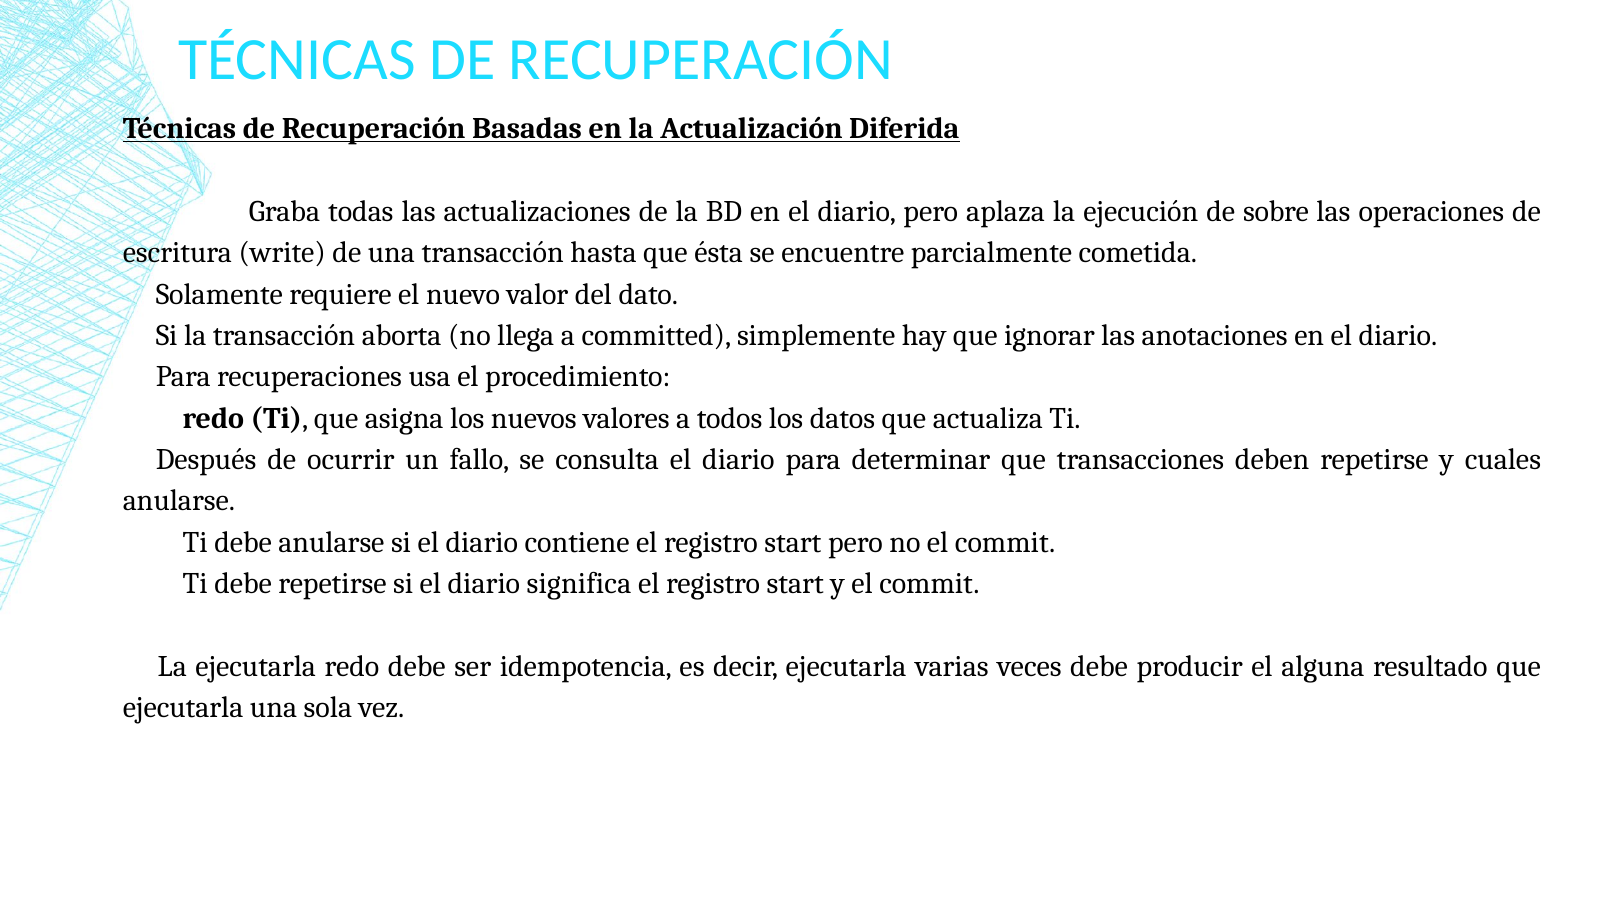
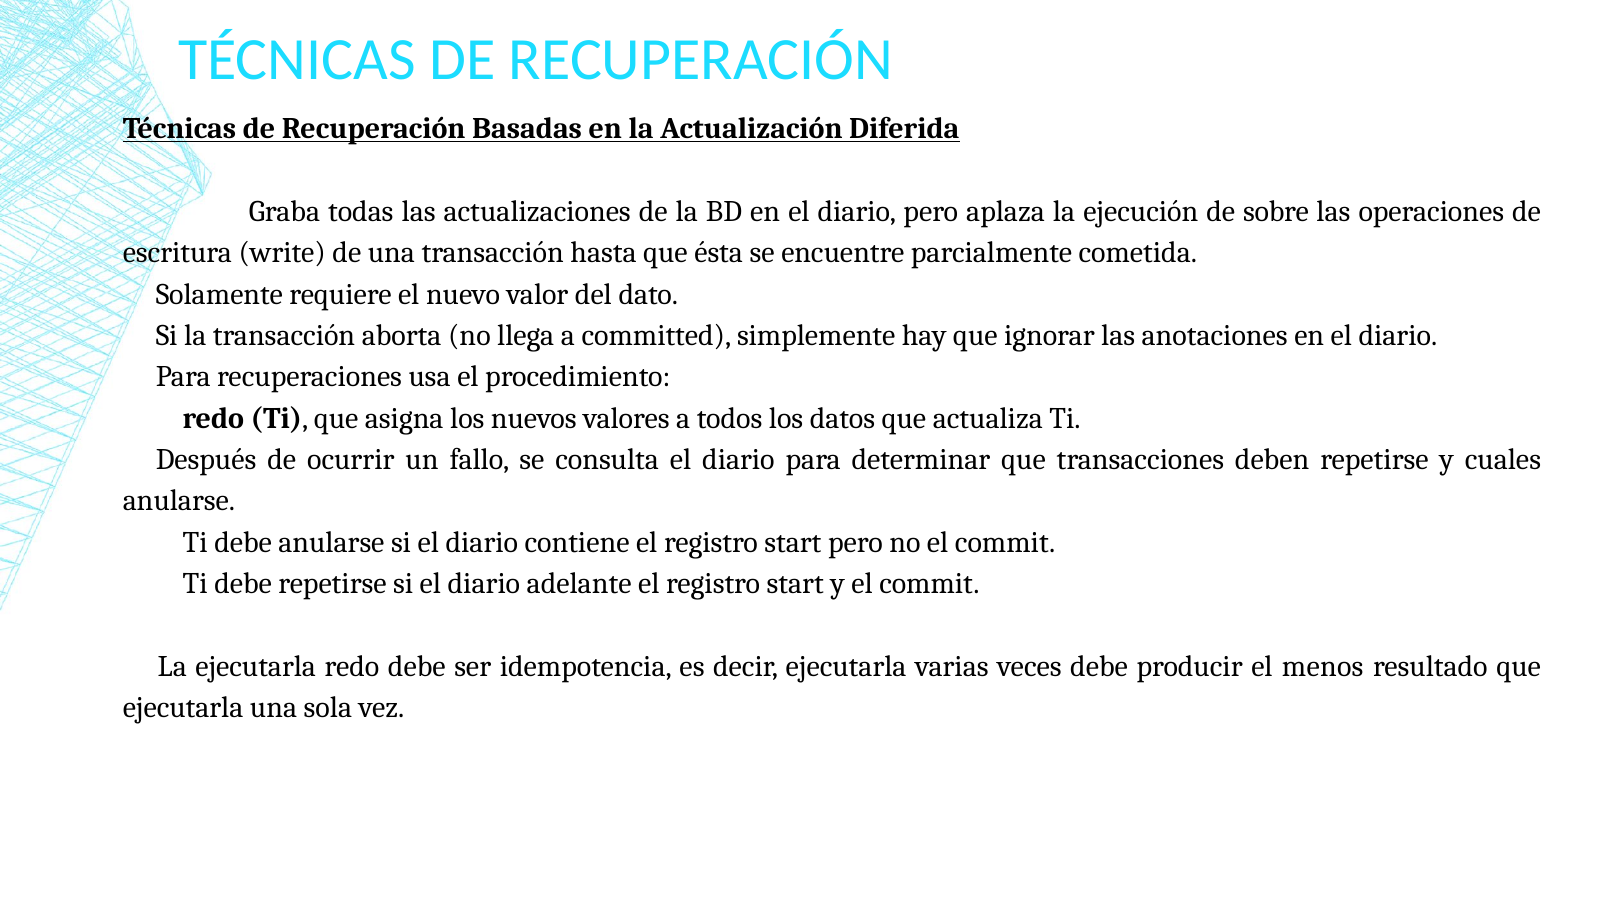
significa: significa -> adelante
alguna: alguna -> menos
